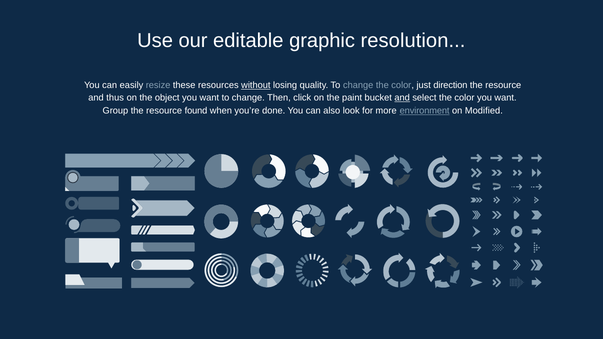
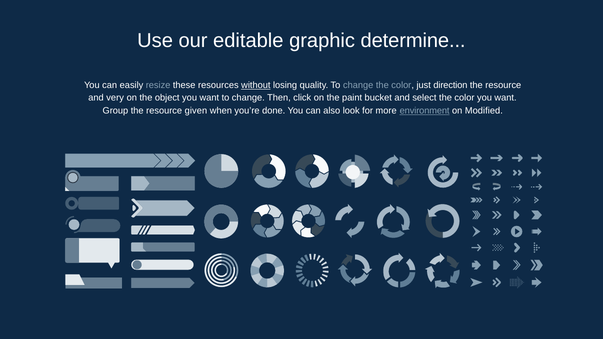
resolution: resolution -> determine
thus: thus -> very
and at (402, 98) underline: present -> none
found: found -> given
